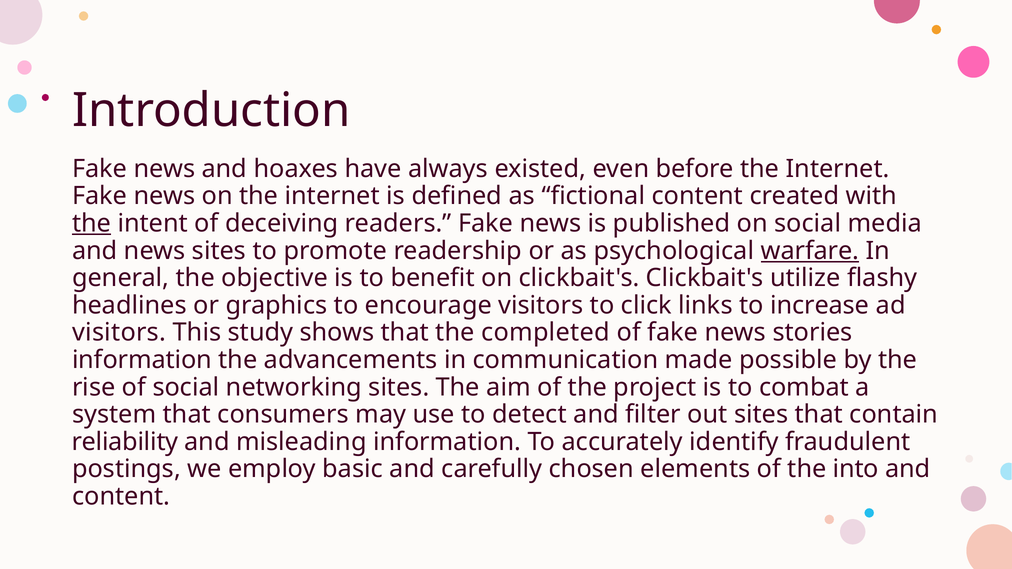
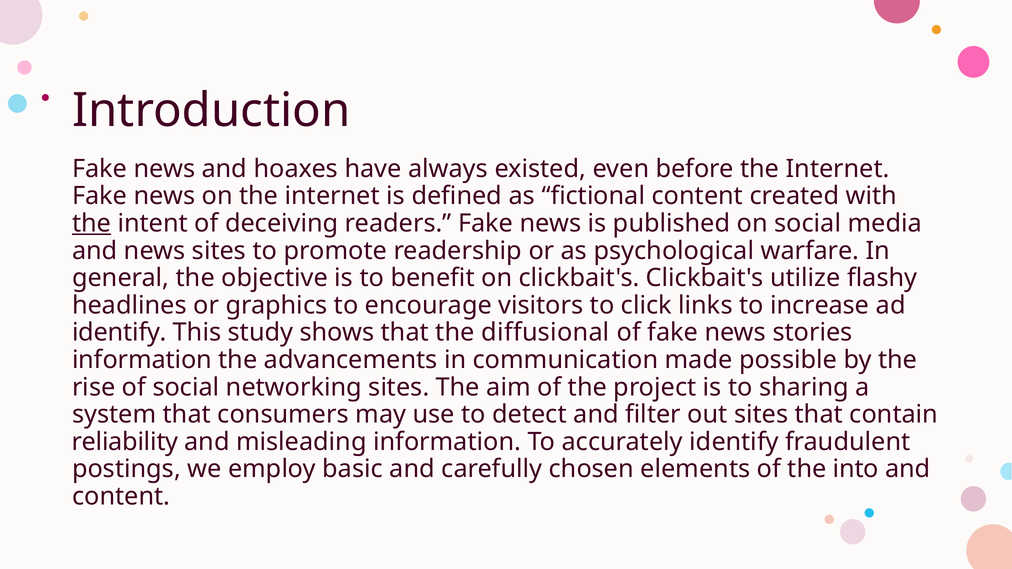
warfare underline: present -> none
visitors at (119, 333): visitors -> identify
completed: completed -> diffusional
combat: combat -> sharing
